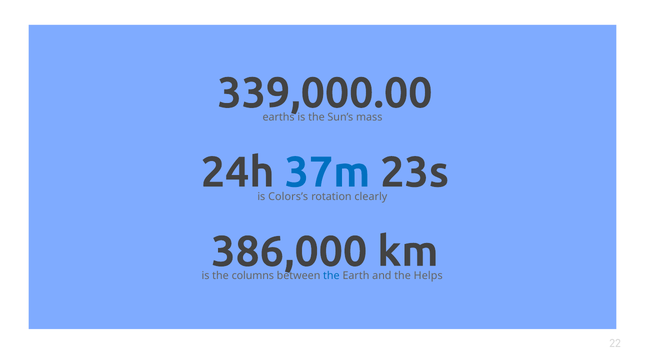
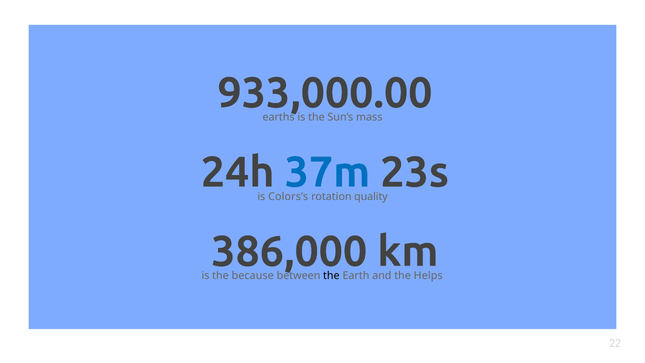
339,000.00: 339,000.00 -> 933,000.00
clearly: clearly -> quality
columns: columns -> because
the at (331, 276) colour: blue -> black
